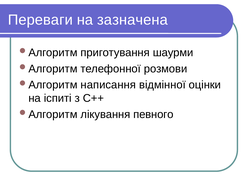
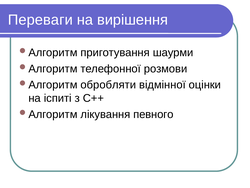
зазначена: зазначена -> вирішення
написання: написання -> обробляти
